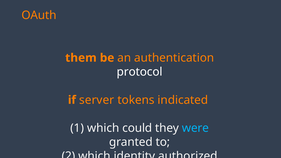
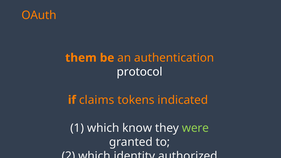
server: server -> claims
could: could -> know
were colour: light blue -> light green
